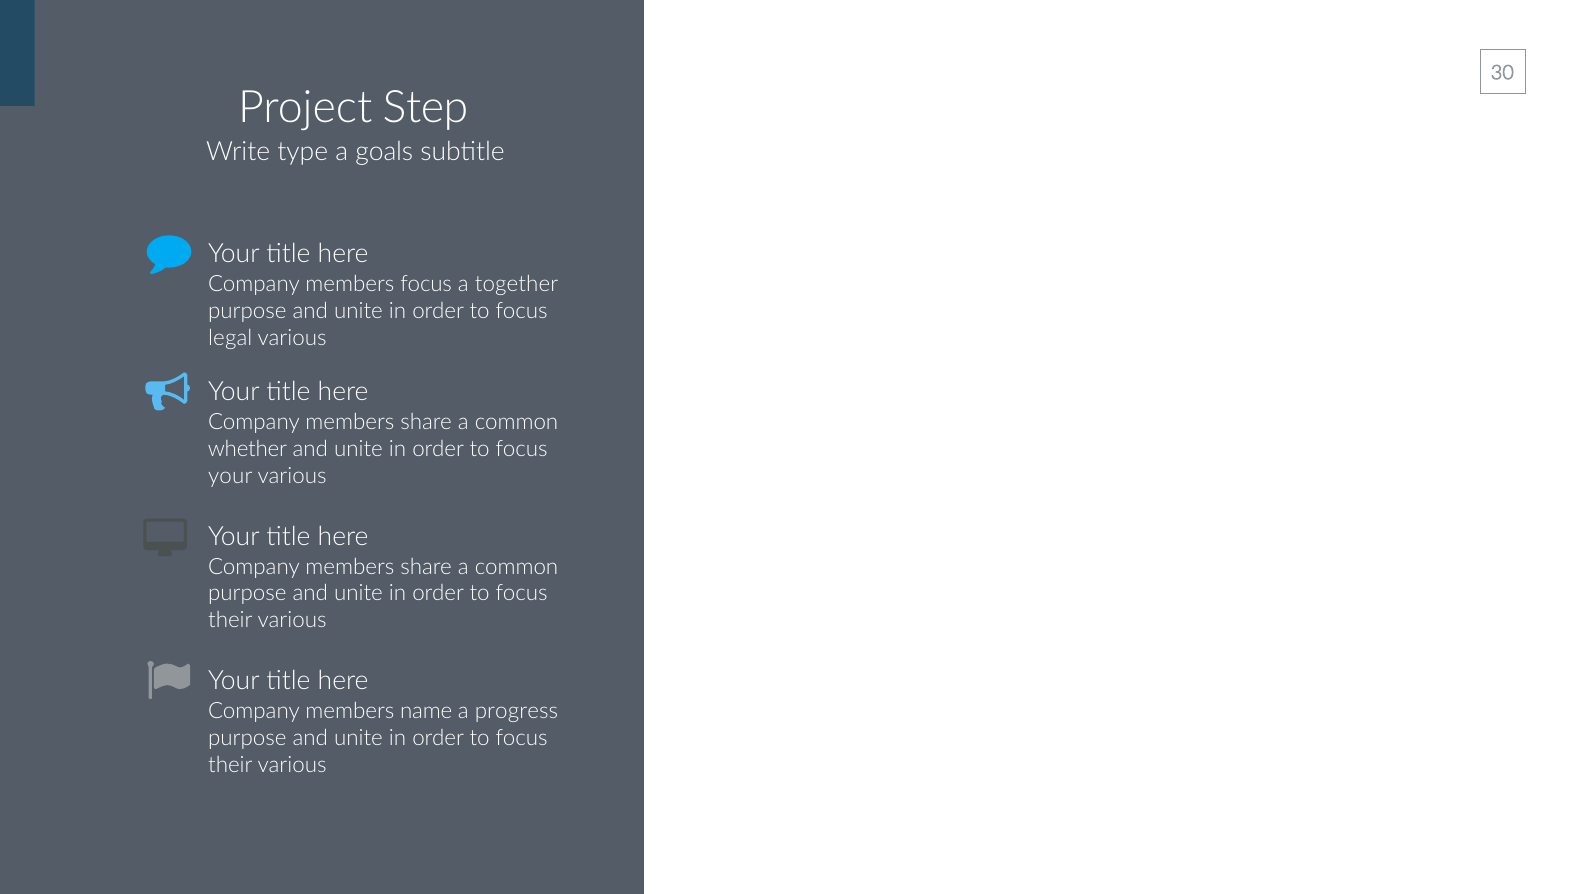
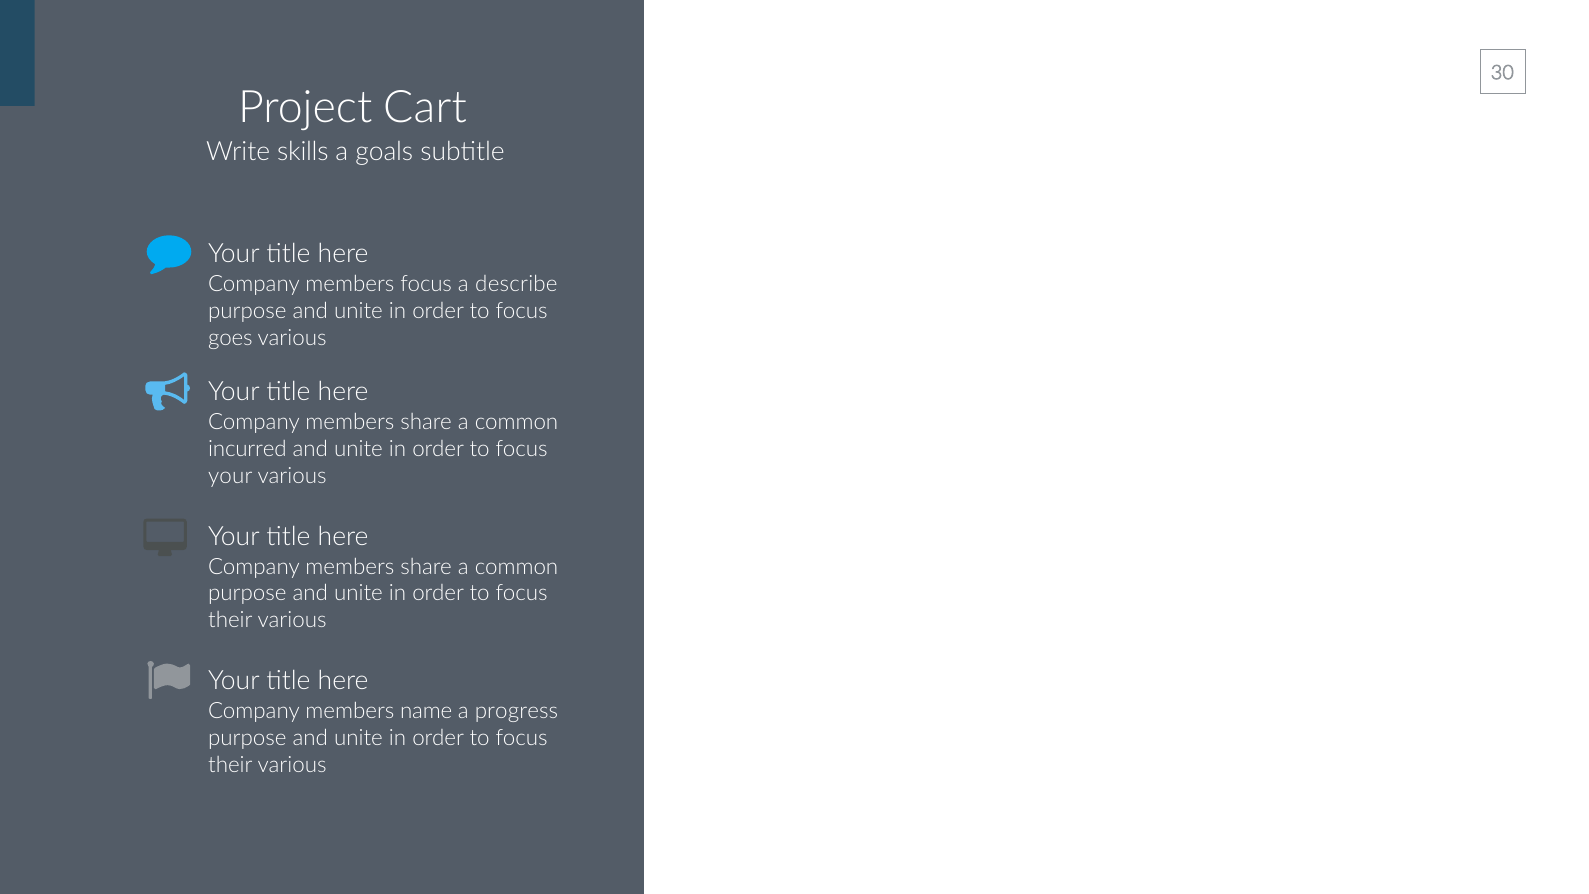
Step: Step -> Cart
type: type -> skills
together: together -> describe
legal: legal -> goes
whether: whether -> incurred
